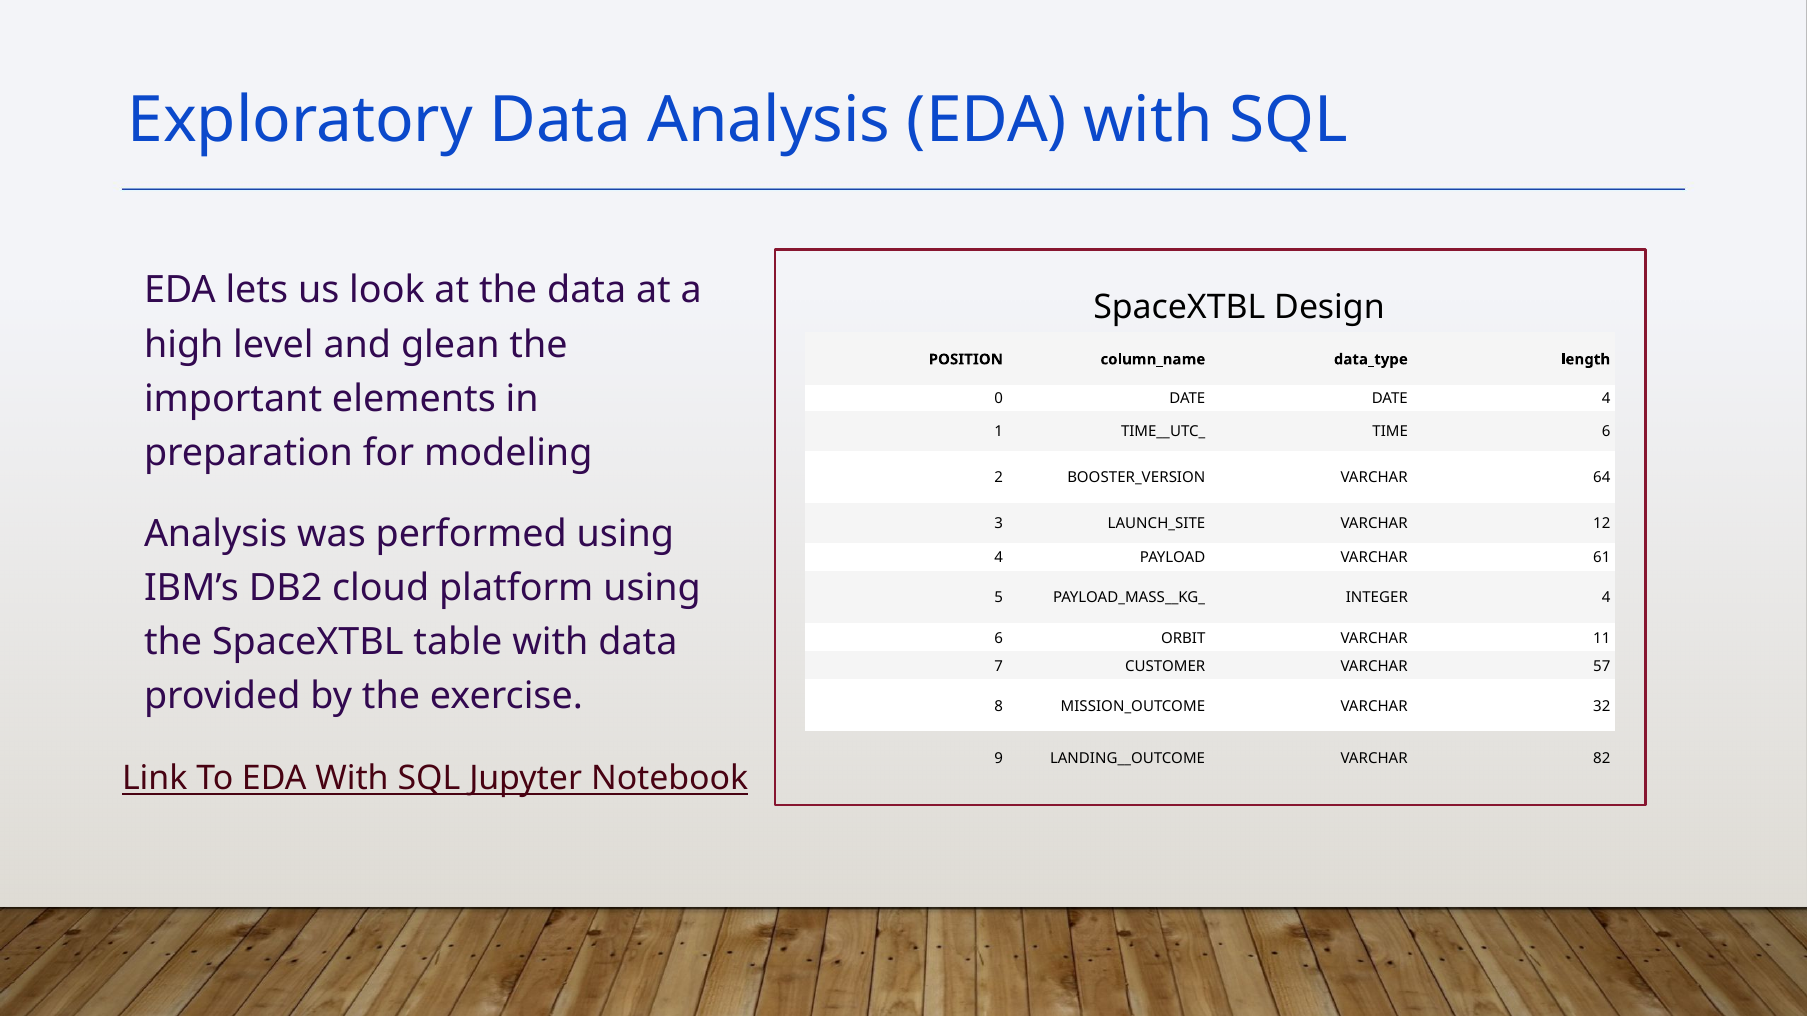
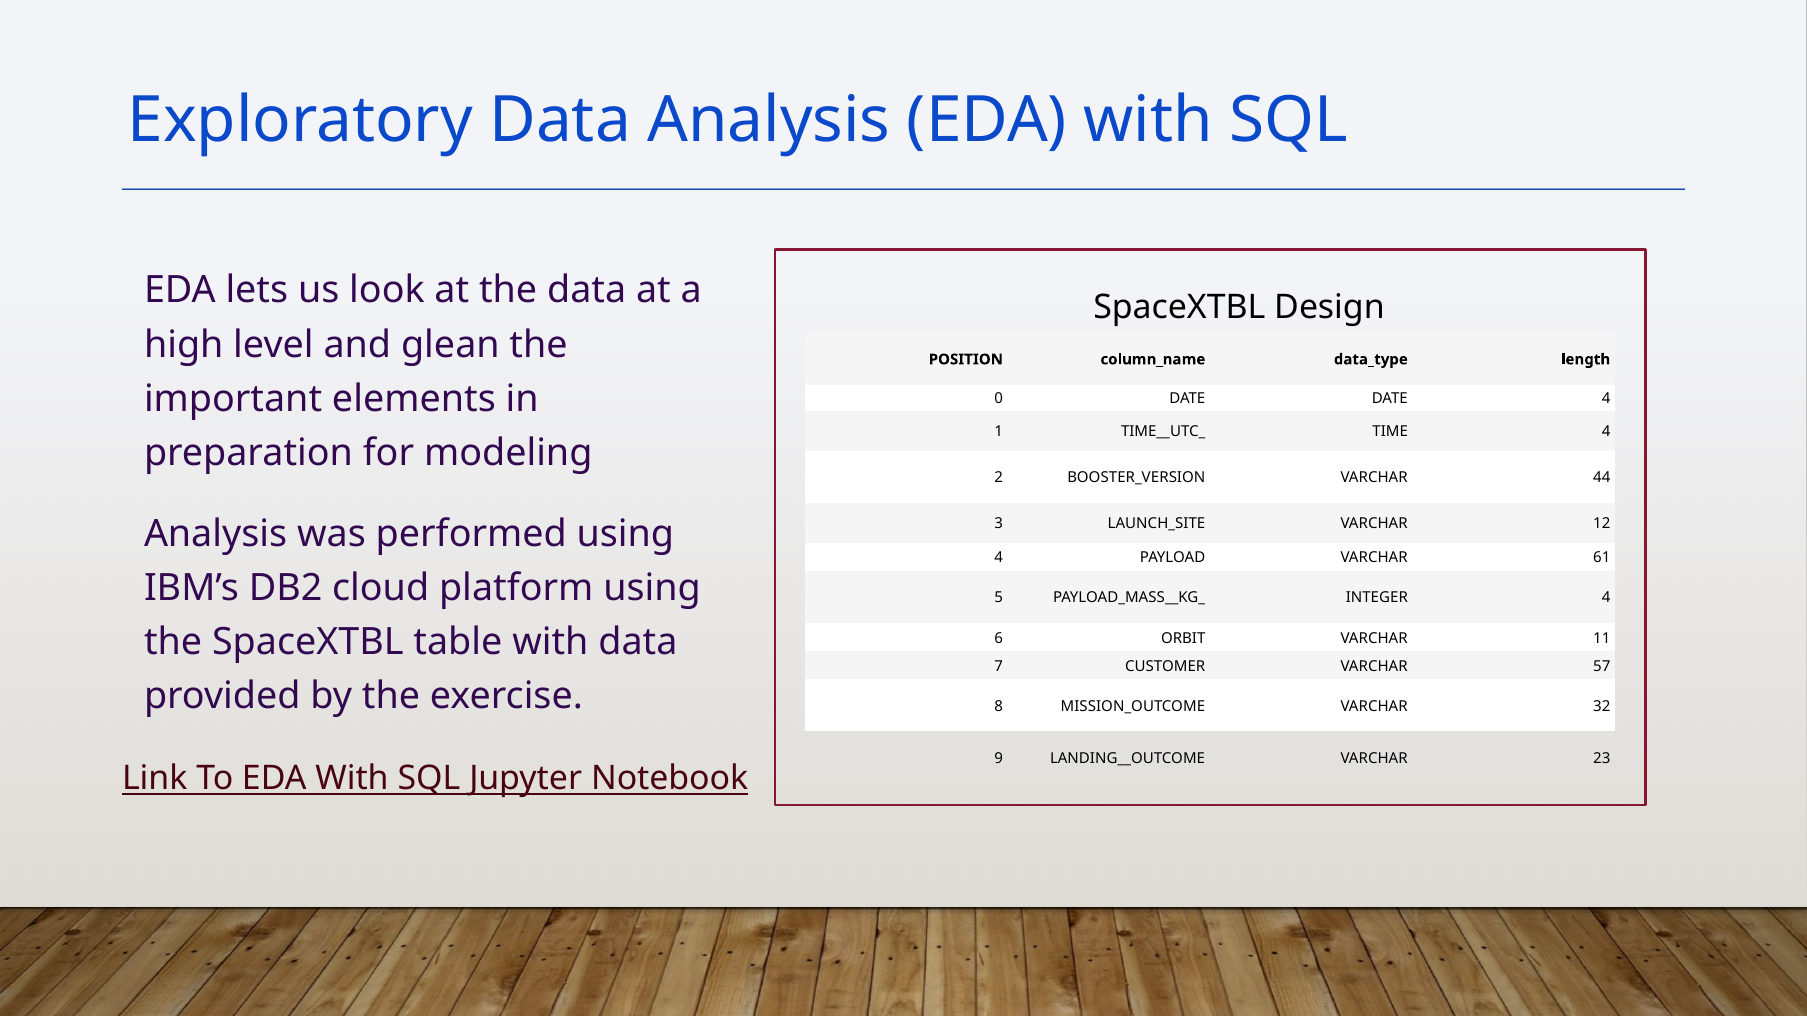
TIME 6: 6 -> 4
64: 64 -> 44
82: 82 -> 23
